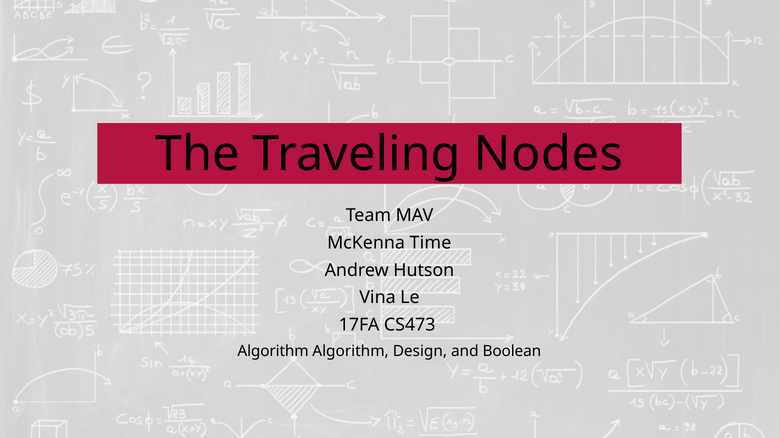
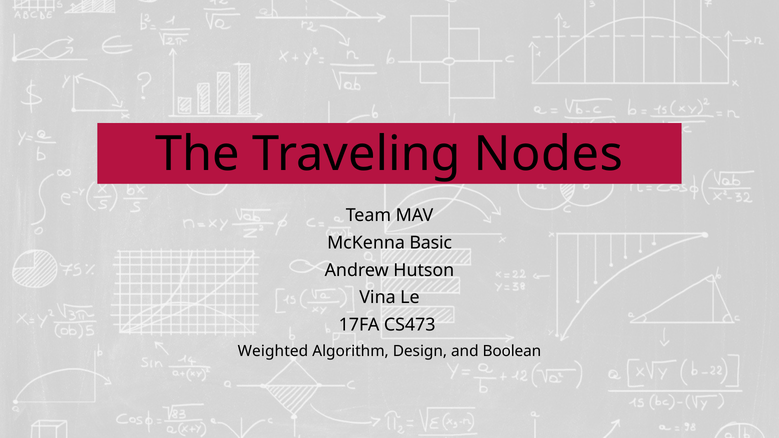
Time: Time -> Basic
Algorithm at (273, 351): Algorithm -> Weighted
